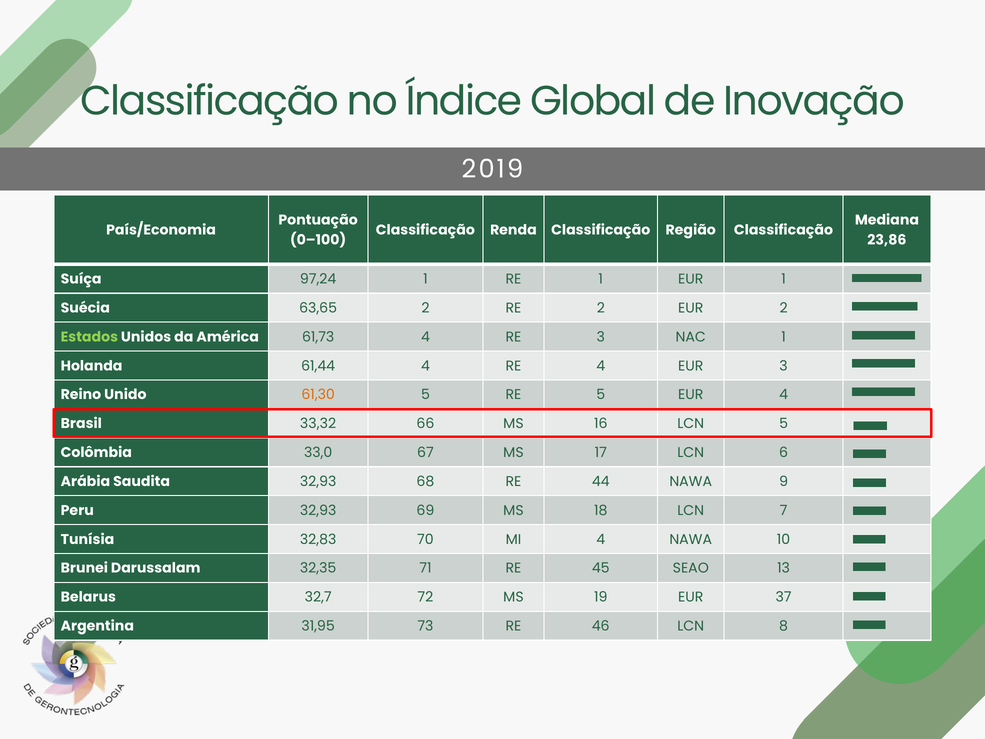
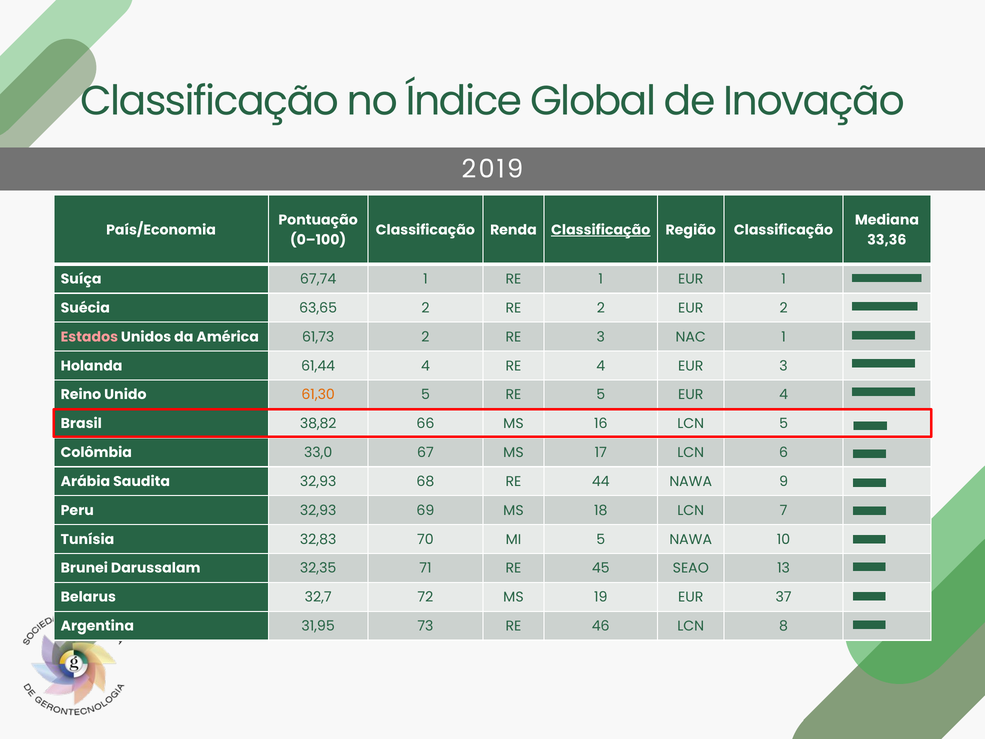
Classificação at (601, 230) underline: none -> present
23,86: 23,86 -> 33,36
97,24: 97,24 -> 67,74
Estados colour: light green -> pink
61,73 4: 4 -> 2
33,32: 33,32 -> 38,82
MI 4: 4 -> 5
